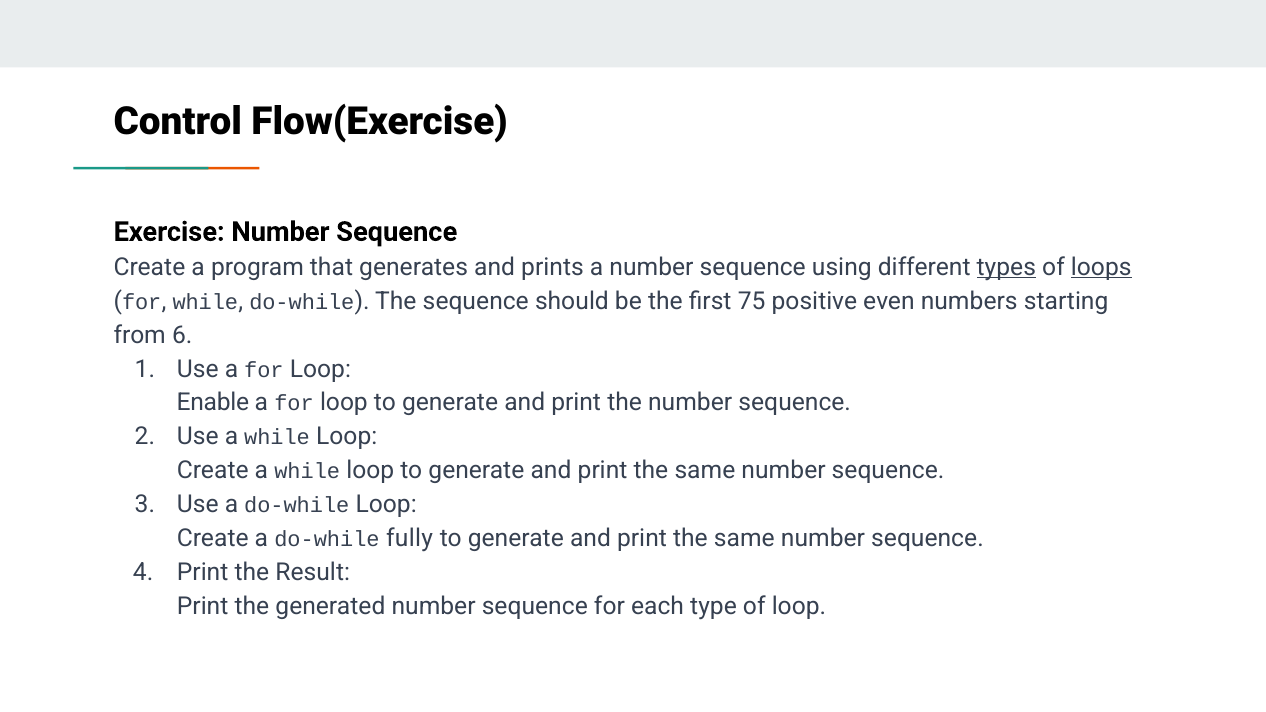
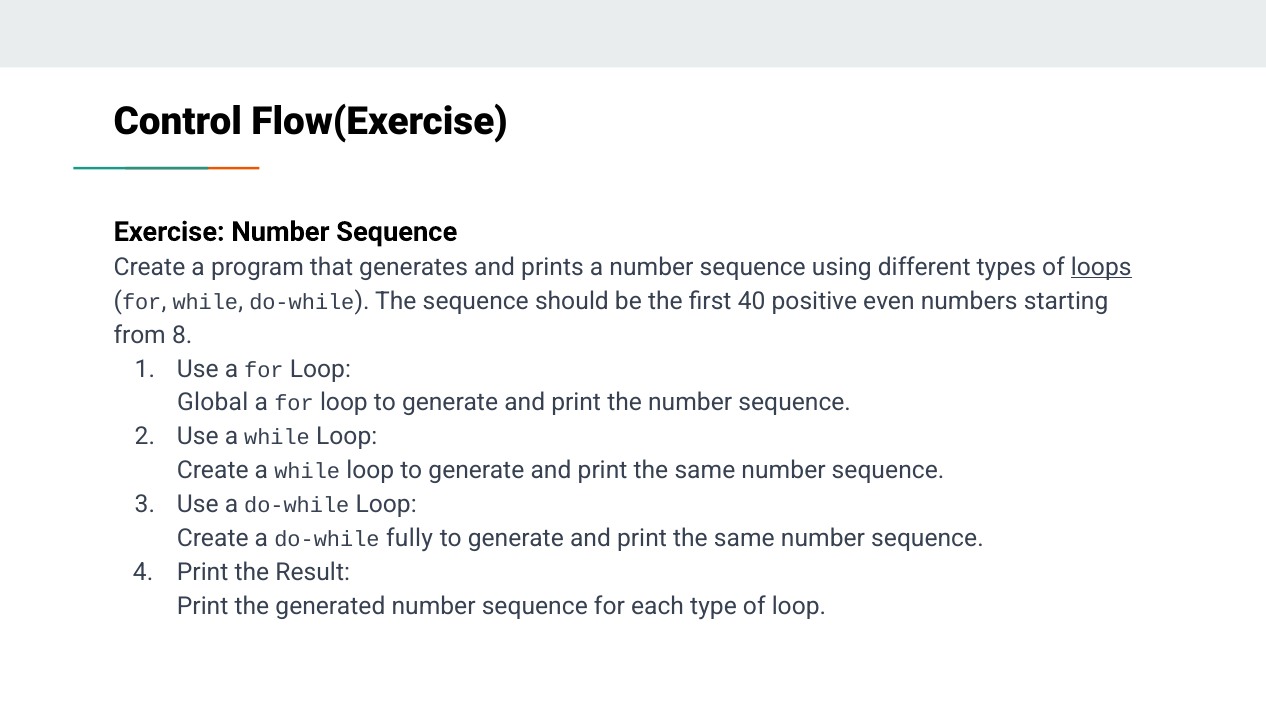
types underline: present -> none
75: 75 -> 40
6: 6 -> 8
Enable: Enable -> Global
